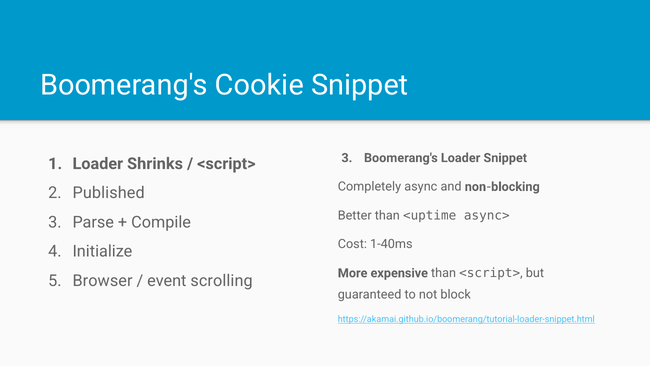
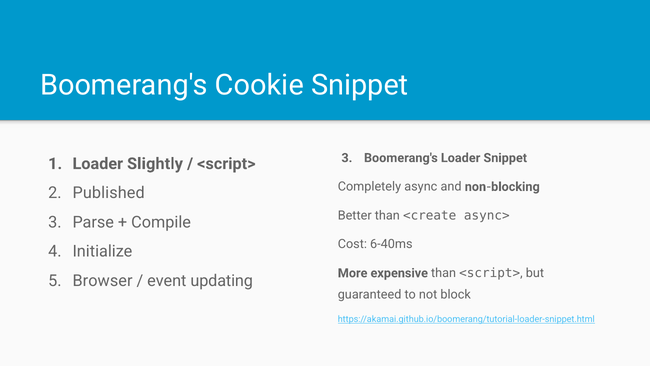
Shrinks: Shrinks -> Slightly
<uptime: <uptime -> <create
1-40ms: 1-40ms -> 6-40ms
scrolling: scrolling -> updating
